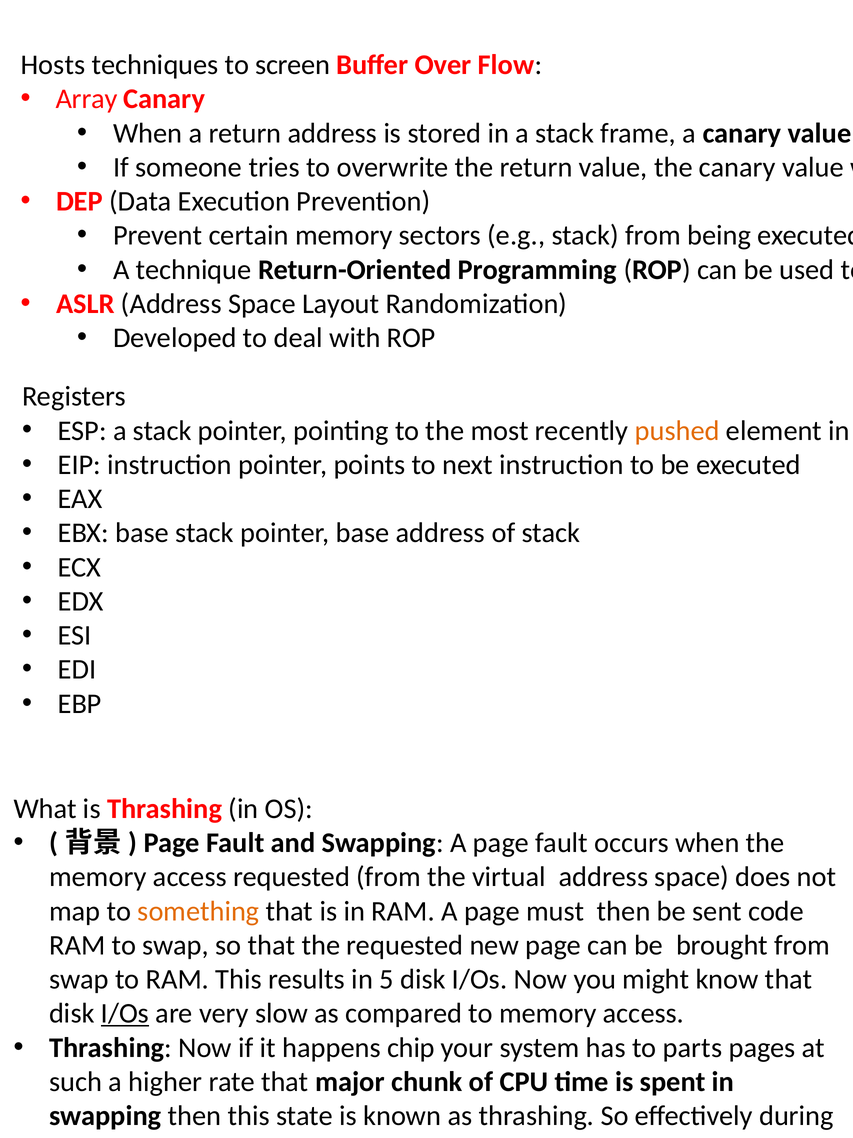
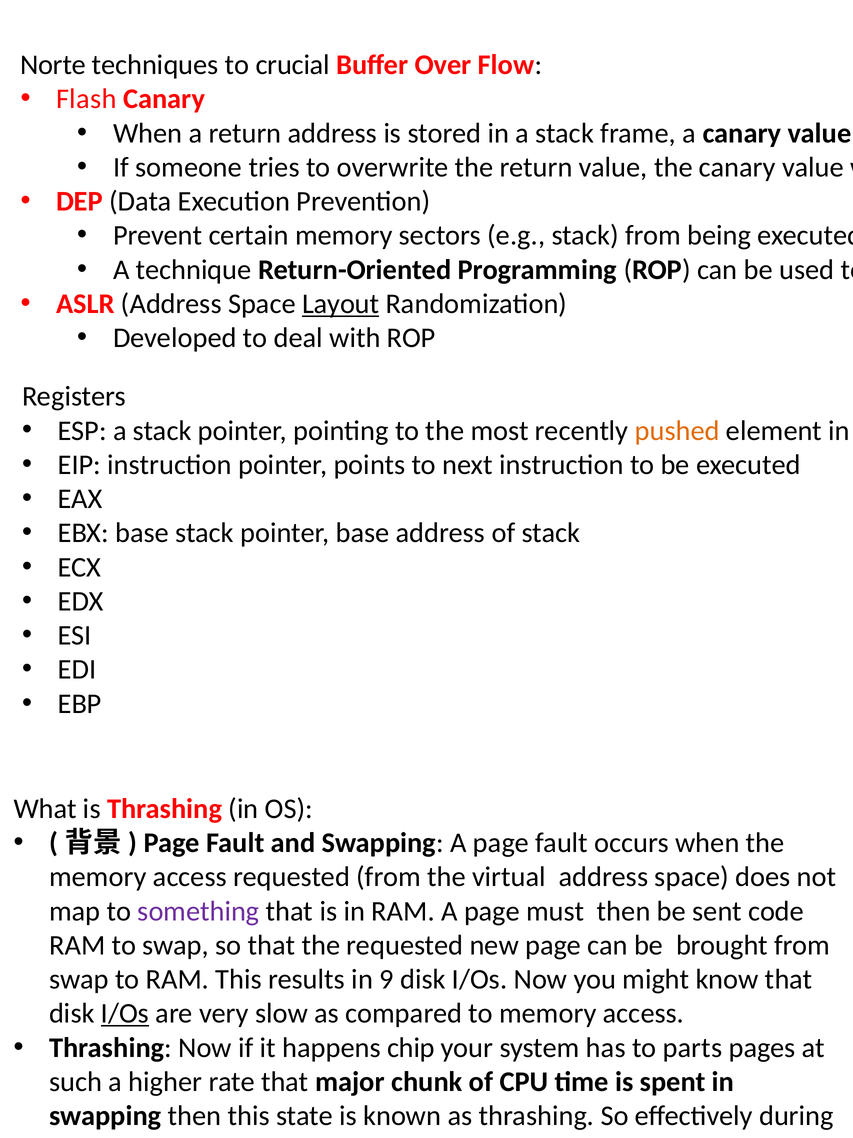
Hosts: Hosts -> Norte
screen: screen -> crucial
Array: Array -> Flash
Layout underline: none -> present
something colour: orange -> purple
5: 5 -> 9
